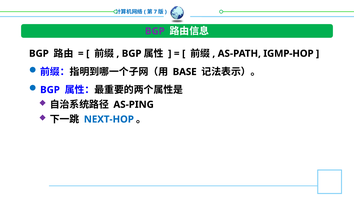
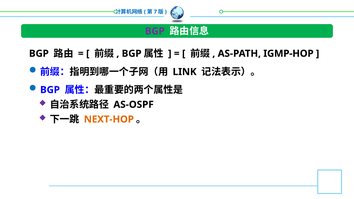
BASE: BASE -> LINK
AS-PING: AS-PING -> AS-OSPF
NEXT-HOP colour: blue -> orange
